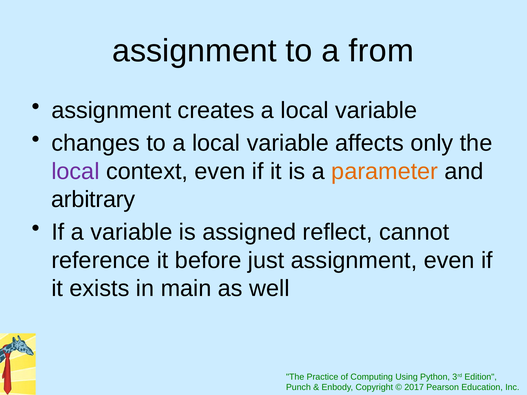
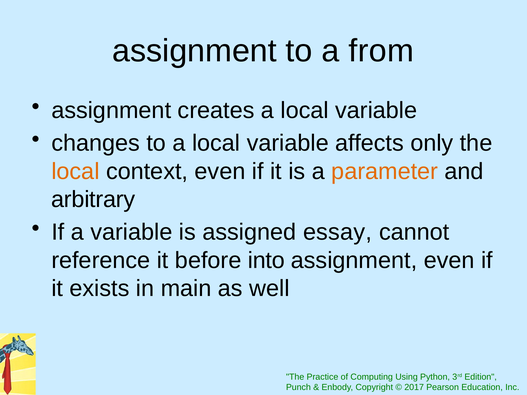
local at (75, 171) colour: purple -> orange
reflect: reflect -> essay
just: just -> into
